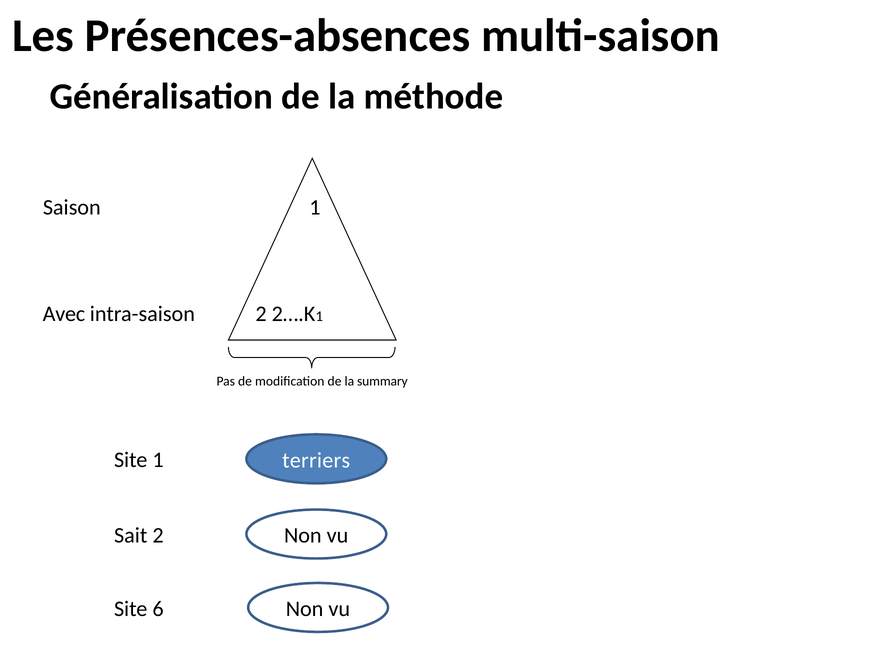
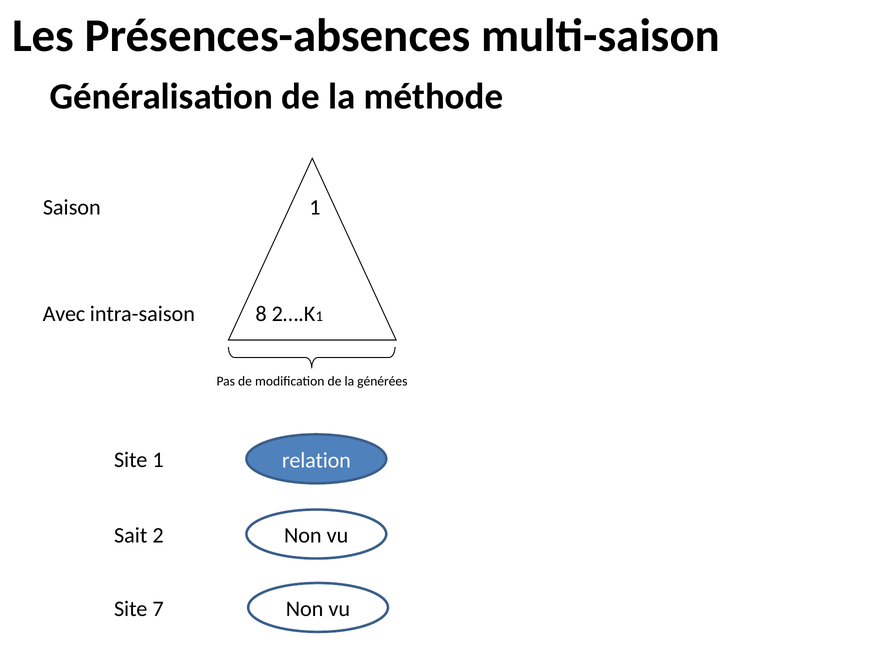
intra-saison 2: 2 -> 8
summary: summary -> générées
terriers: terriers -> relation
6: 6 -> 7
